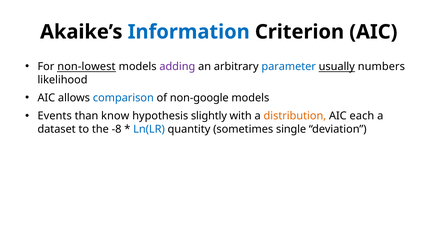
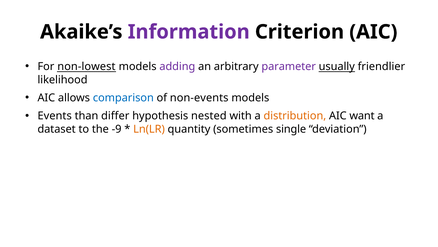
Information colour: blue -> purple
parameter colour: blue -> purple
numbers: numbers -> friendlier
non-google: non-google -> non-events
know: know -> differ
slightly: slightly -> nested
each: each -> want
-8: -8 -> -9
Ln(LR colour: blue -> orange
